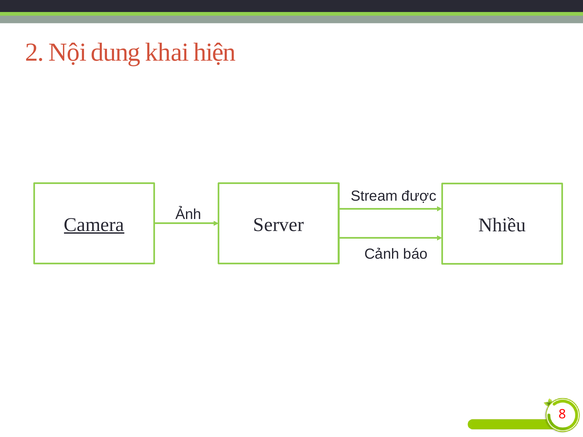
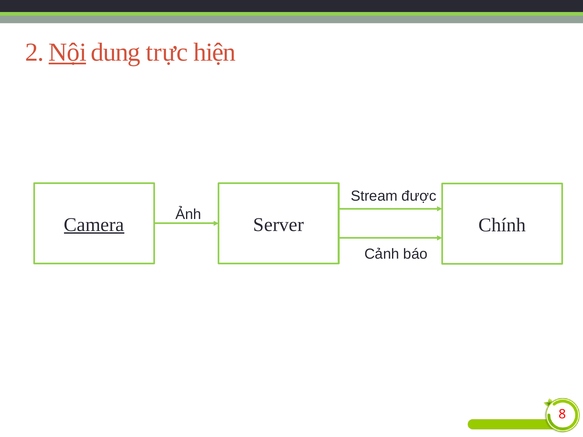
Nội underline: none -> present
khai: khai -> trực
Nhiều: Nhiều -> Chính
